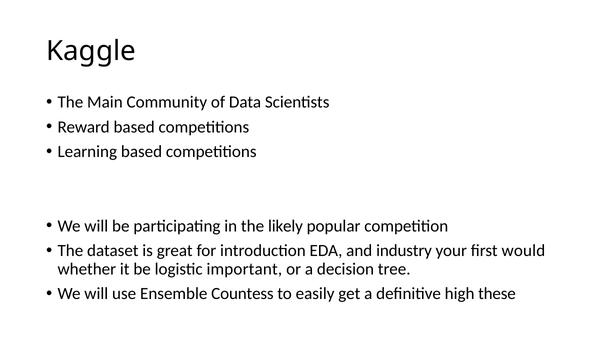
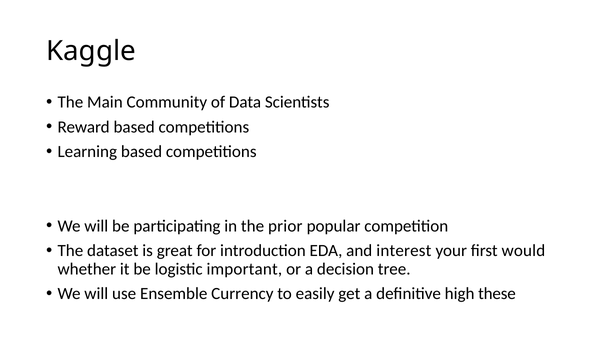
likely: likely -> prior
industry: industry -> interest
Countess: Countess -> Currency
